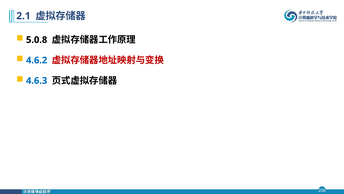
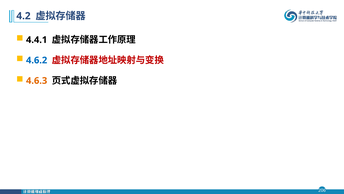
2.1: 2.1 -> 4.2
5.0.8: 5.0.8 -> 4.4.1
4.6.3 colour: blue -> orange
